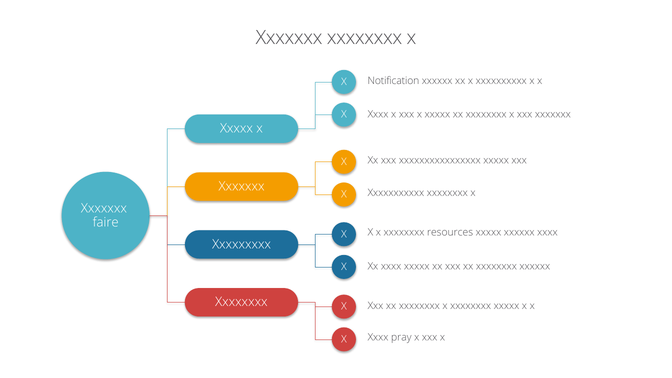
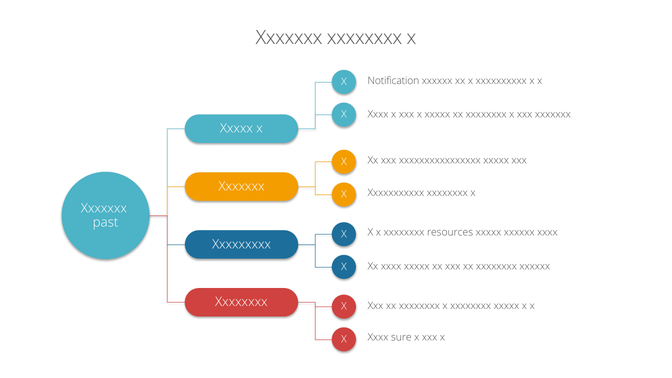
faire: faire -> past
pray: pray -> sure
